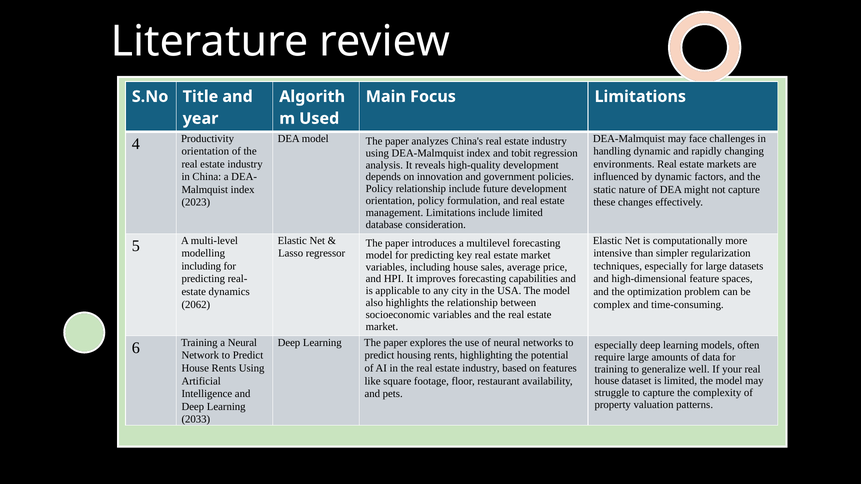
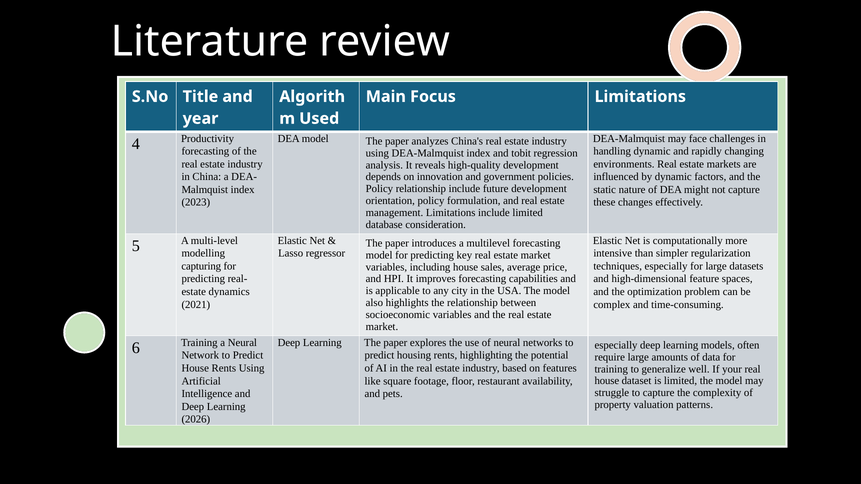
orientation at (205, 152): orientation -> forecasting
including at (201, 266): including -> capturing
2062: 2062 -> 2021
2033: 2033 -> 2026
